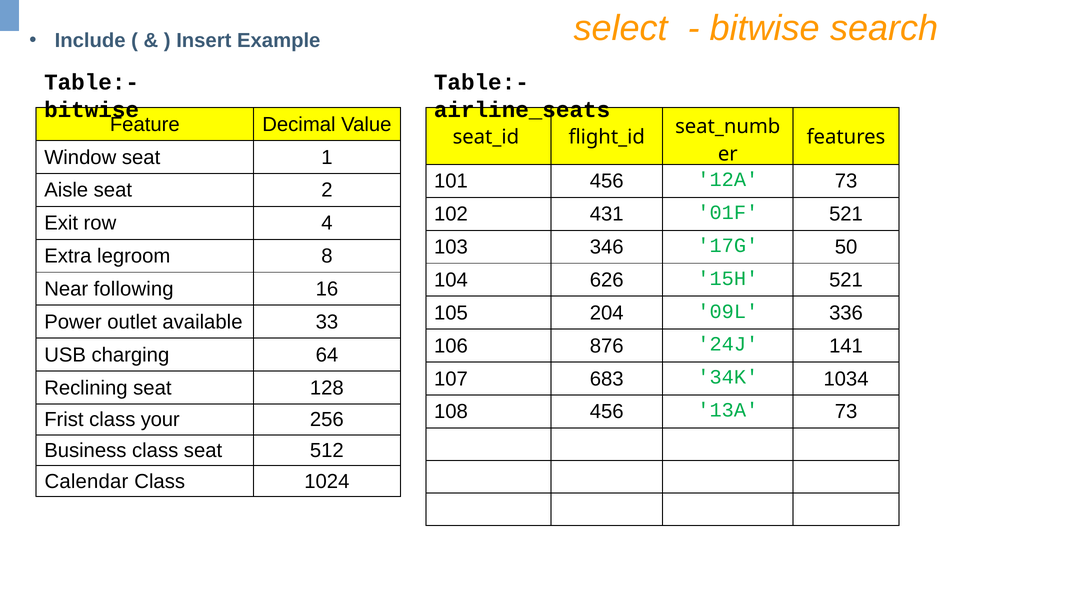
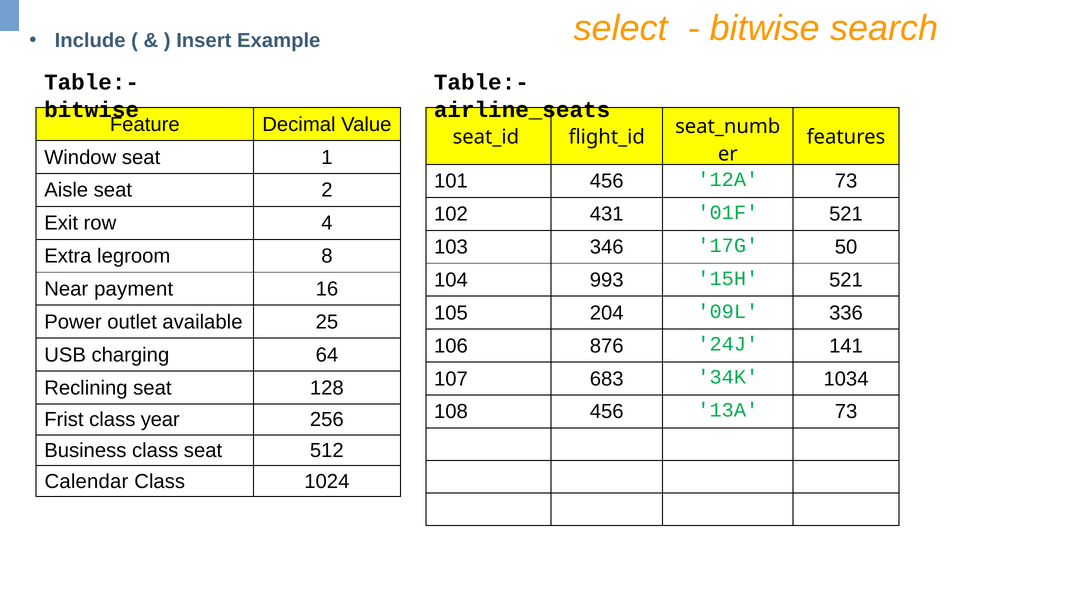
626: 626 -> 993
following: following -> payment
33: 33 -> 25
your: your -> year
